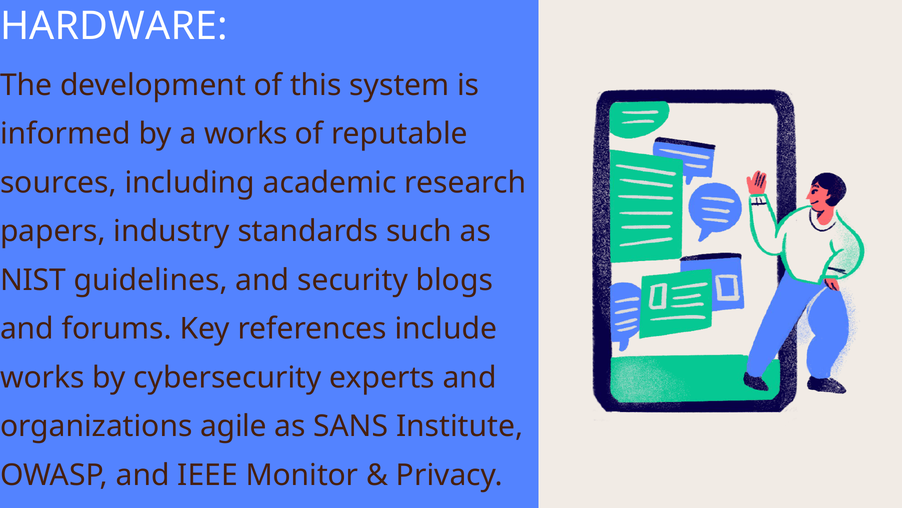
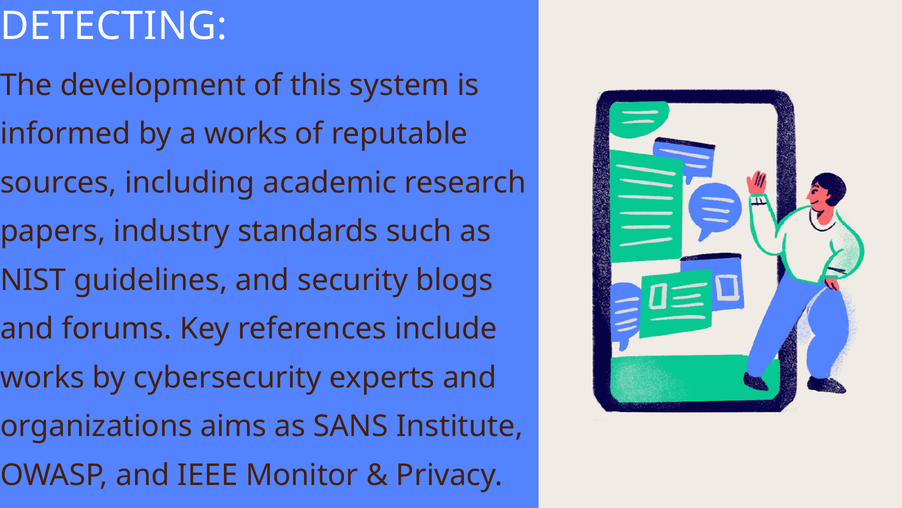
HARDWARE: HARDWARE -> DETECTING
agile: agile -> aims
